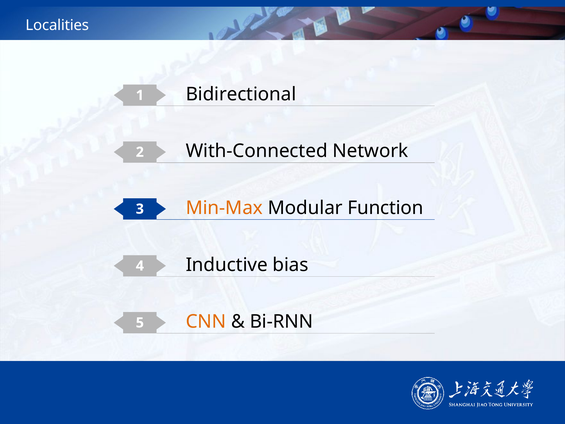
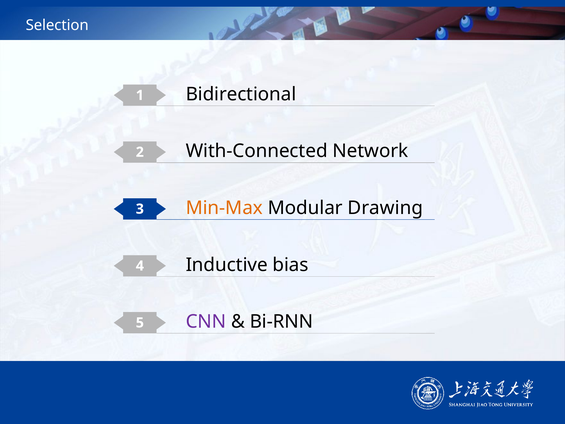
Localities: Localities -> Selection
Function: Function -> Drawing
CNN colour: orange -> purple
